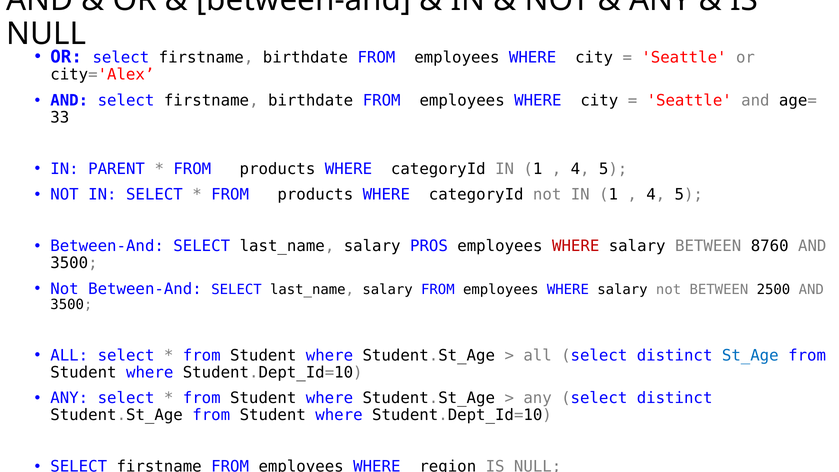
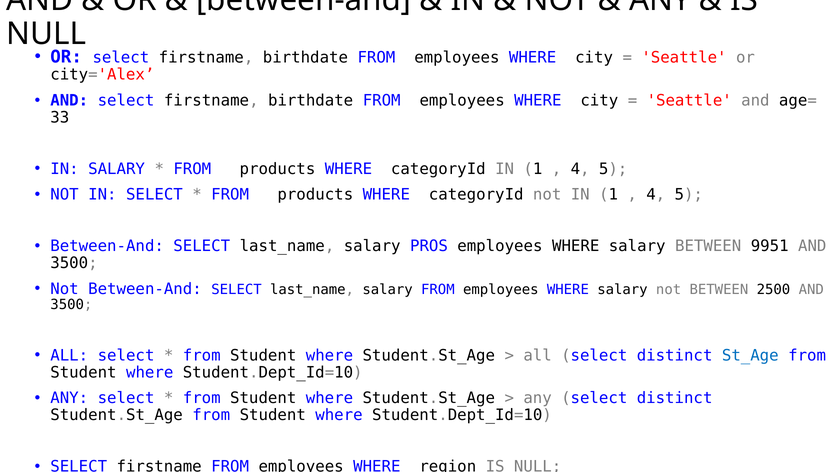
IN PARENT: PARENT -> SALARY
WHERE at (576, 246) colour: red -> black
8760: 8760 -> 9951
